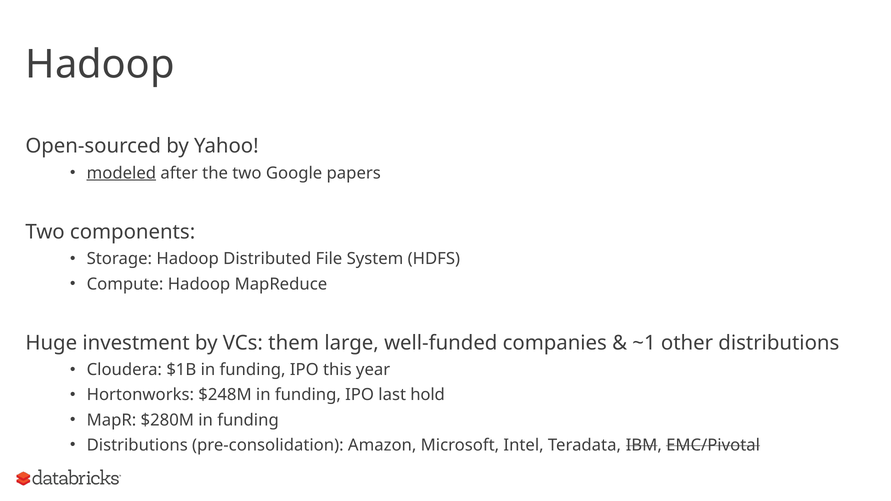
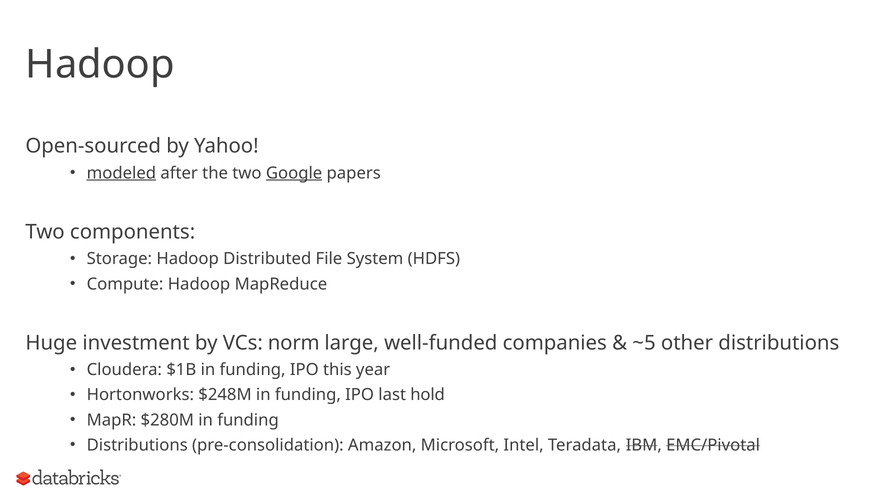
Google underline: none -> present
them: them -> norm
~1: ~1 -> ~5
